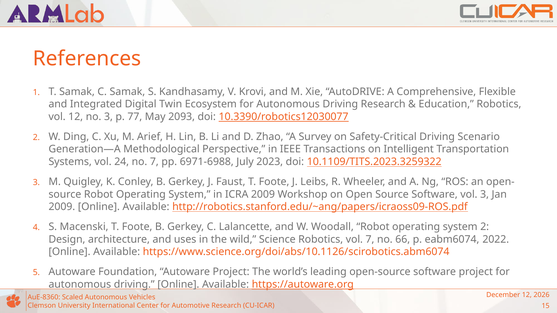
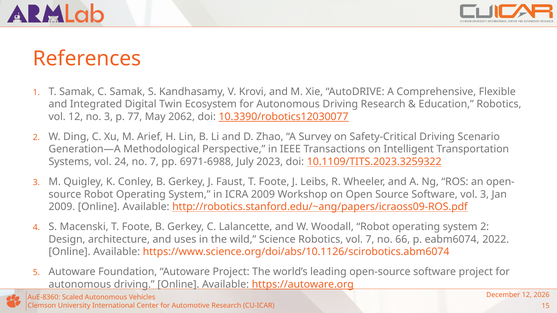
2093: 2093 -> 2062
